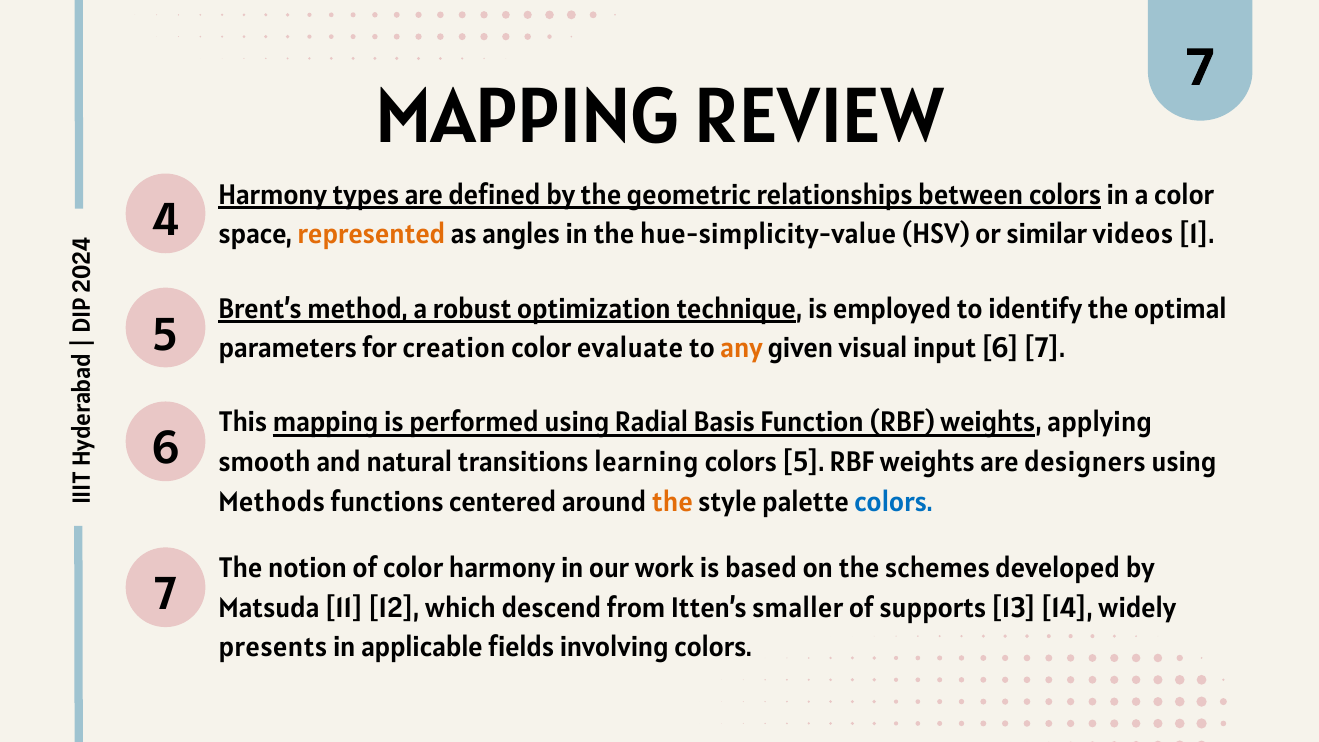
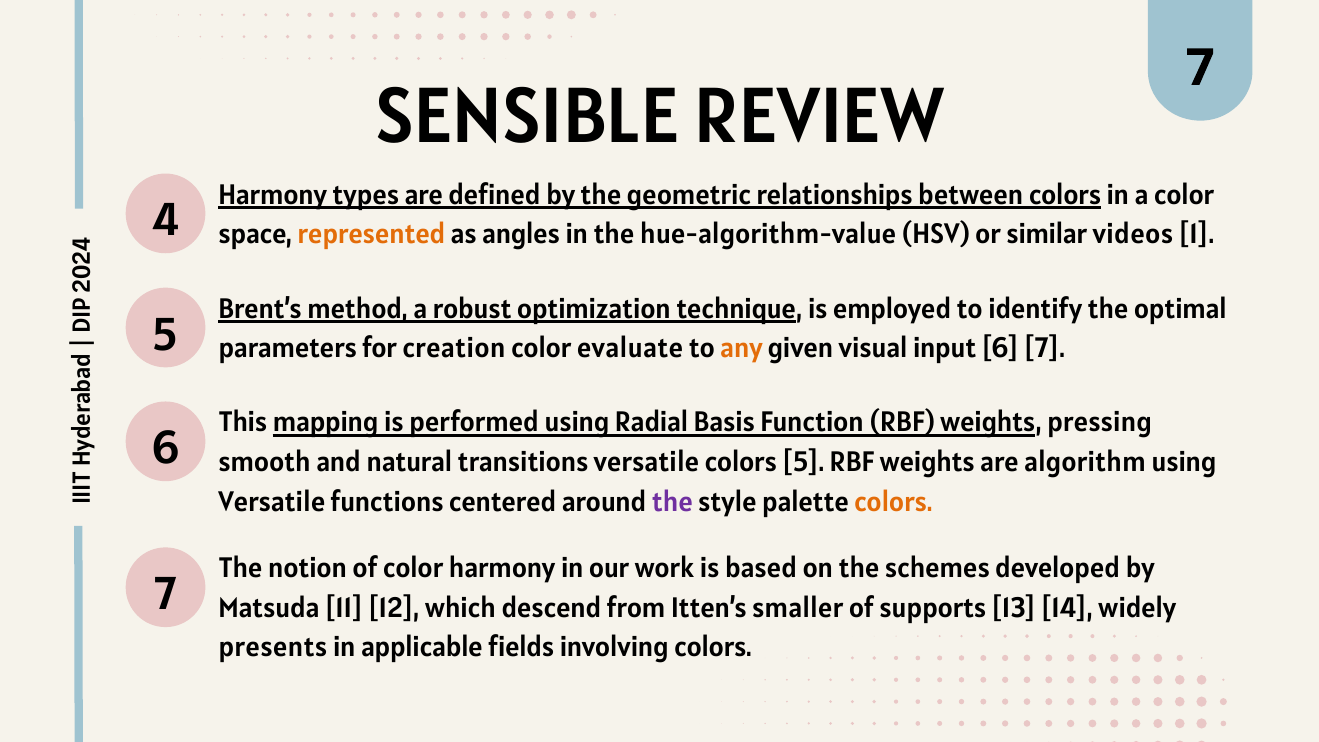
MAPPING at (528, 116): MAPPING -> SENSIBLE
hue-simplicity-value: hue-simplicity-value -> hue-algorithm-value
applying: applying -> pressing
transitions learning: learning -> versatile
designers: designers -> algorithm
Methods at (272, 502): Methods -> Versatile
the at (673, 502) colour: orange -> purple
colors at (893, 502) colour: blue -> orange
